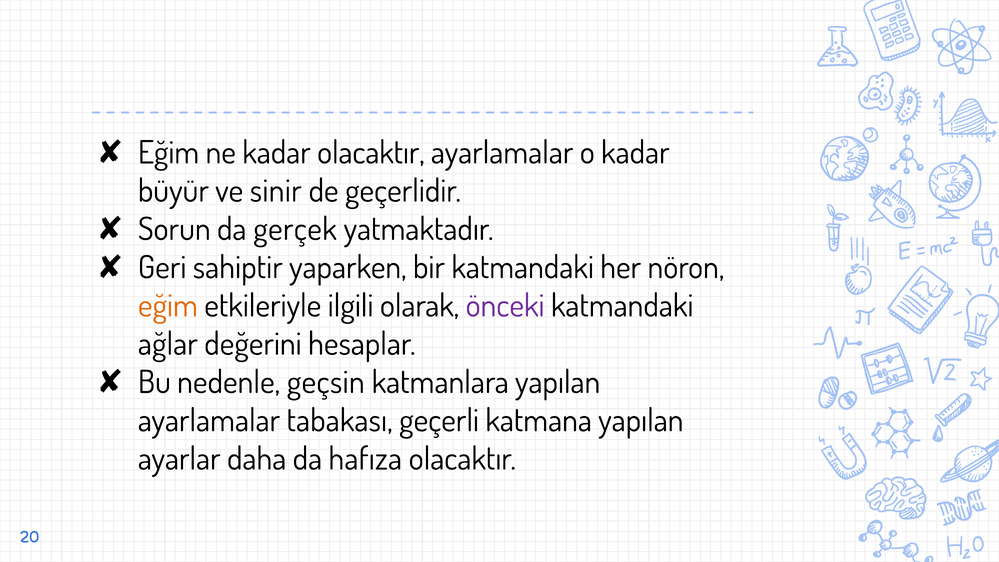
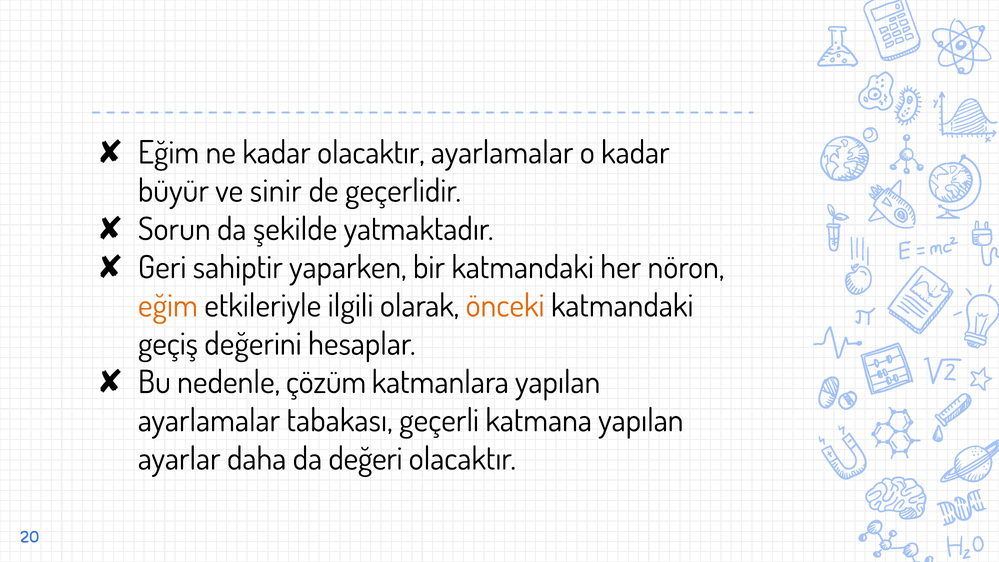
gerçek: gerçek -> şekilde
önceki colour: purple -> orange
ağlar: ağlar -> geçiş
geçsin: geçsin -> çözüm
hafıza: hafıza -> değeri
